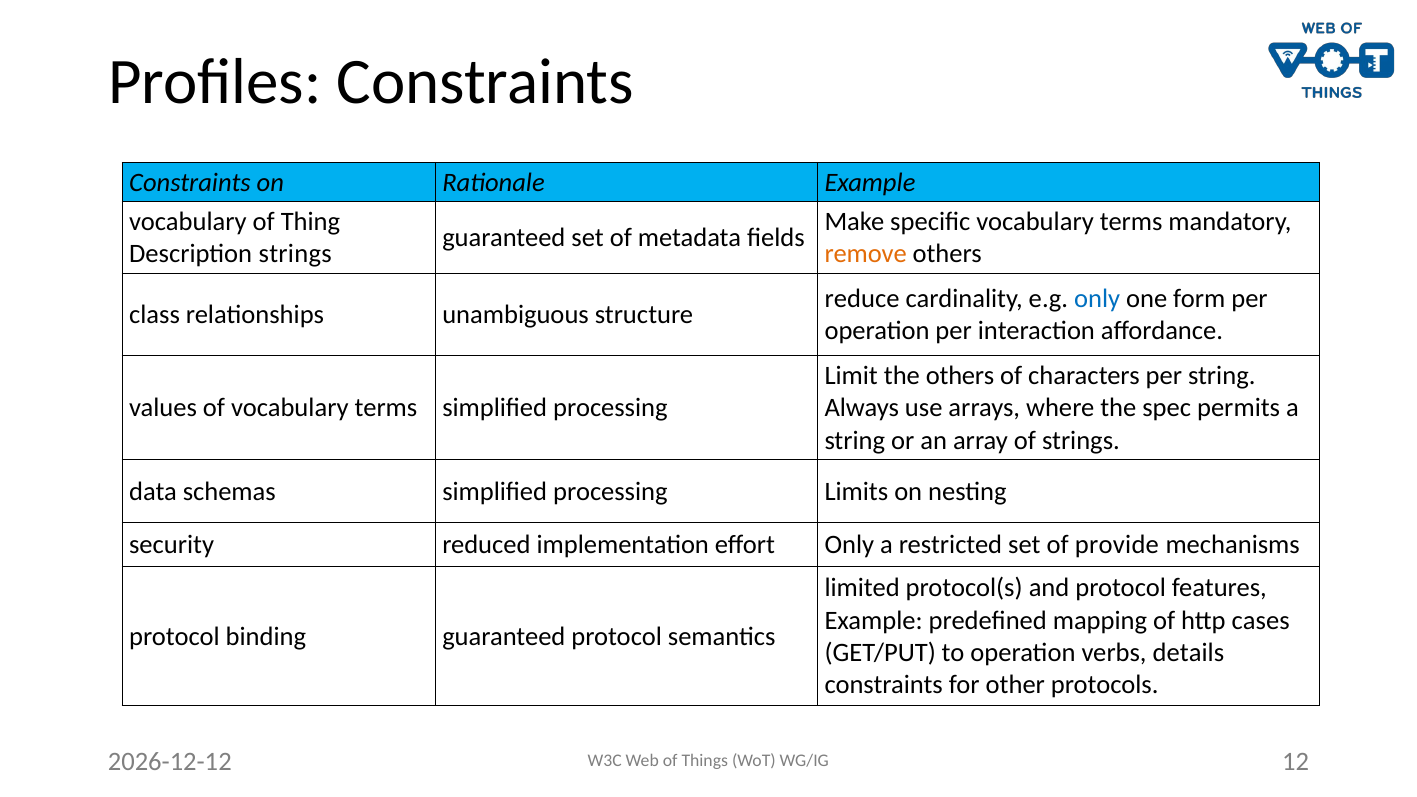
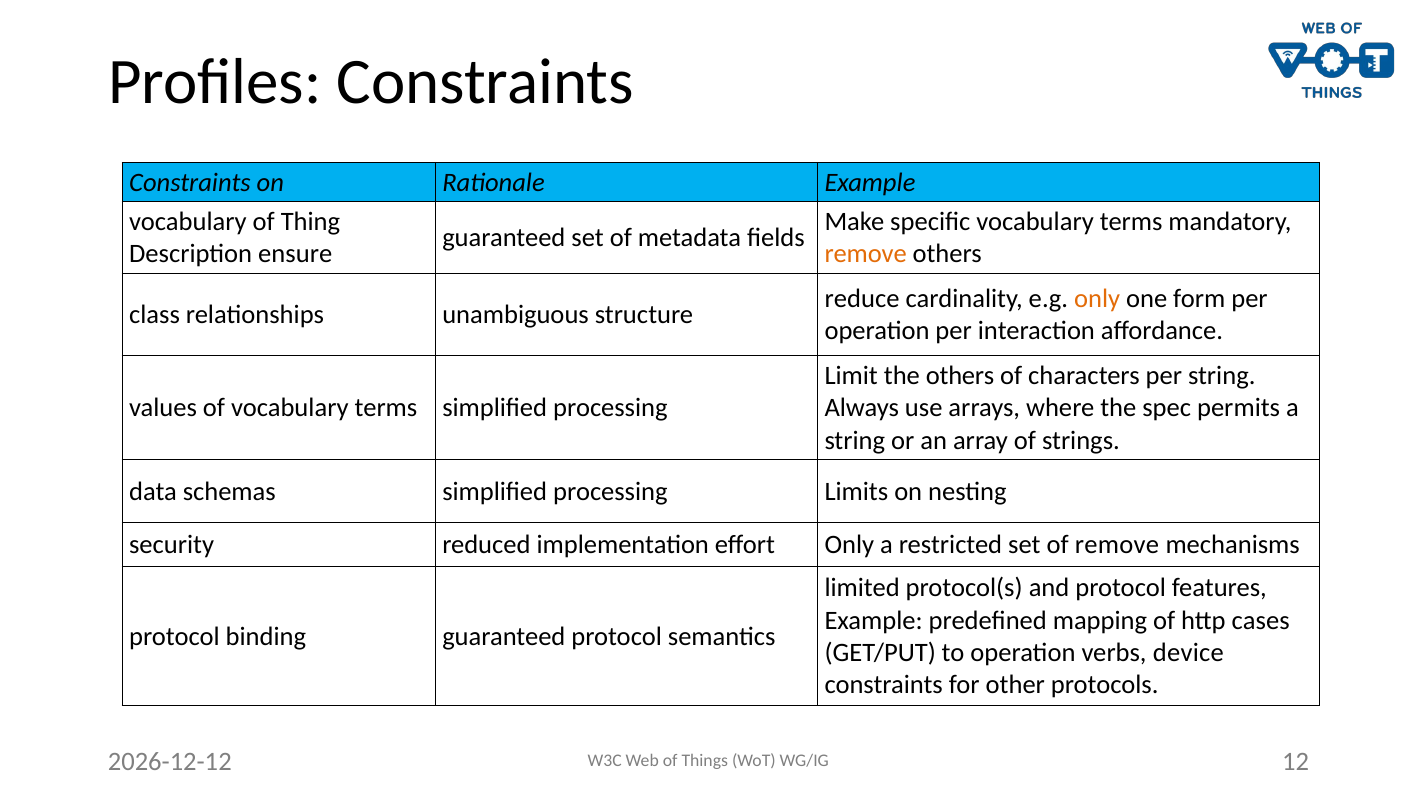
Description strings: strings -> ensure
only at (1097, 299) colour: blue -> orange
of provide: provide -> remove
details: details -> device
